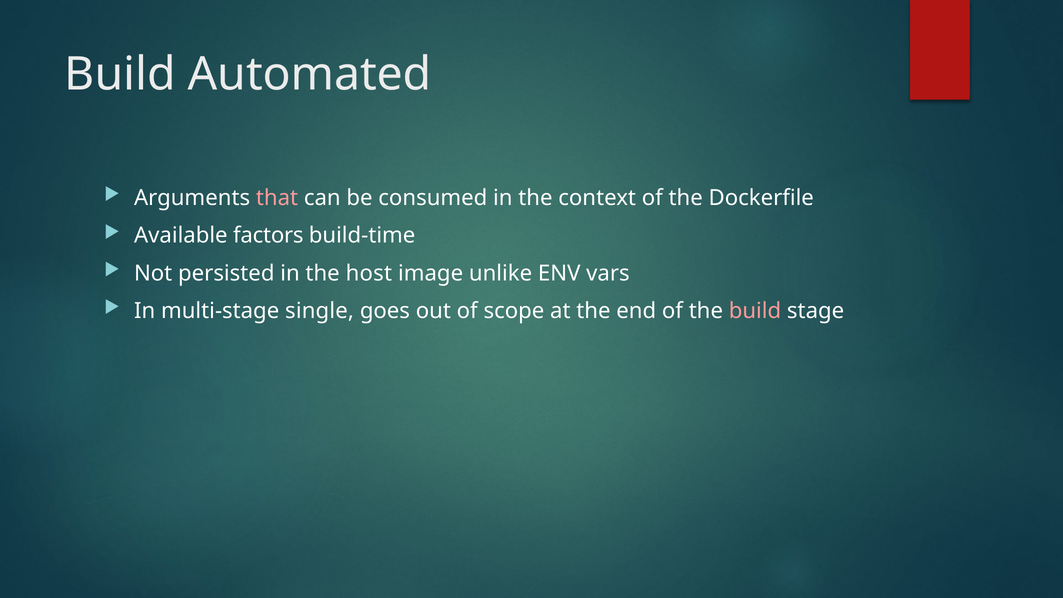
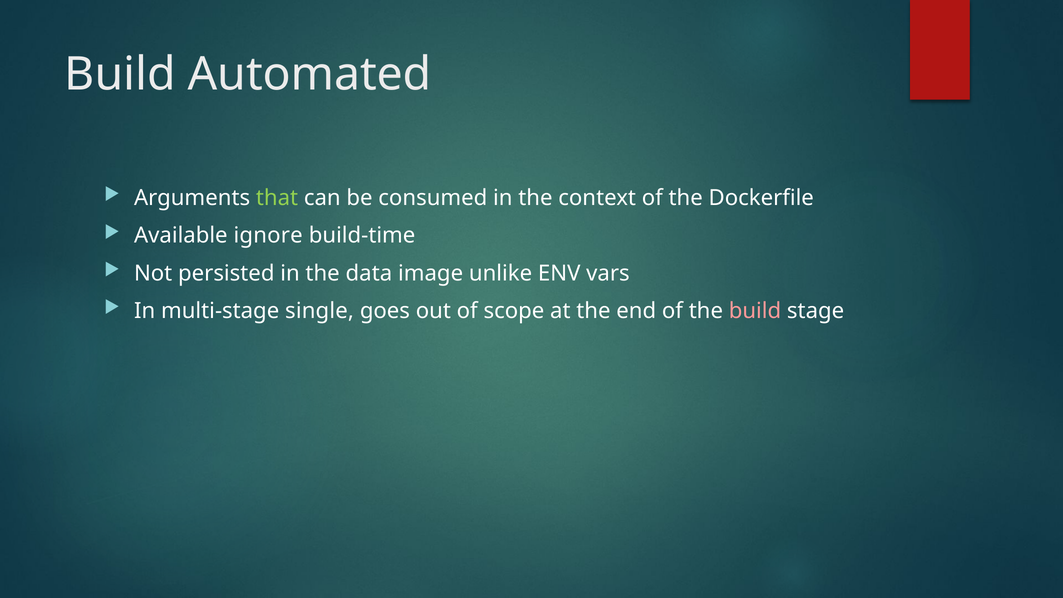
that colour: pink -> light green
factors: factors -> ignore
host: host -> data
